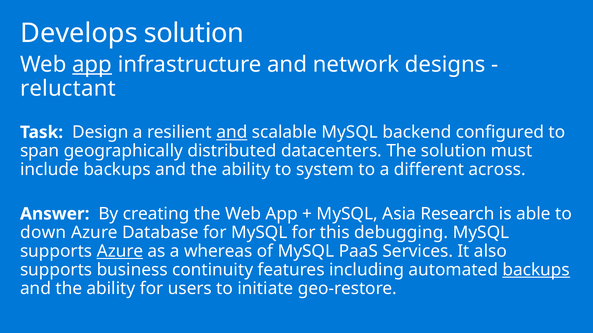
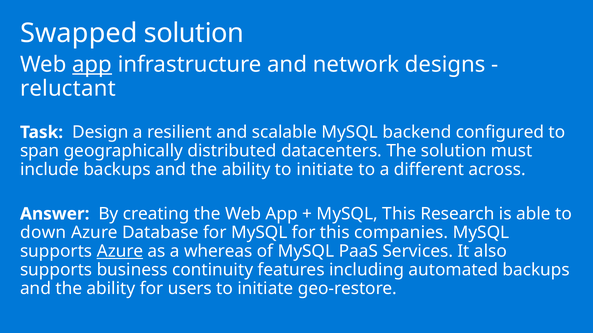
Develops: Develops -> Swapped
and at (232, 133) underline: present -> none
ability to system: system -> initiate
MySQL Asia: Asia -> This
debugging: debugging -> companies
backups at (536, 270) underline: present -> none
